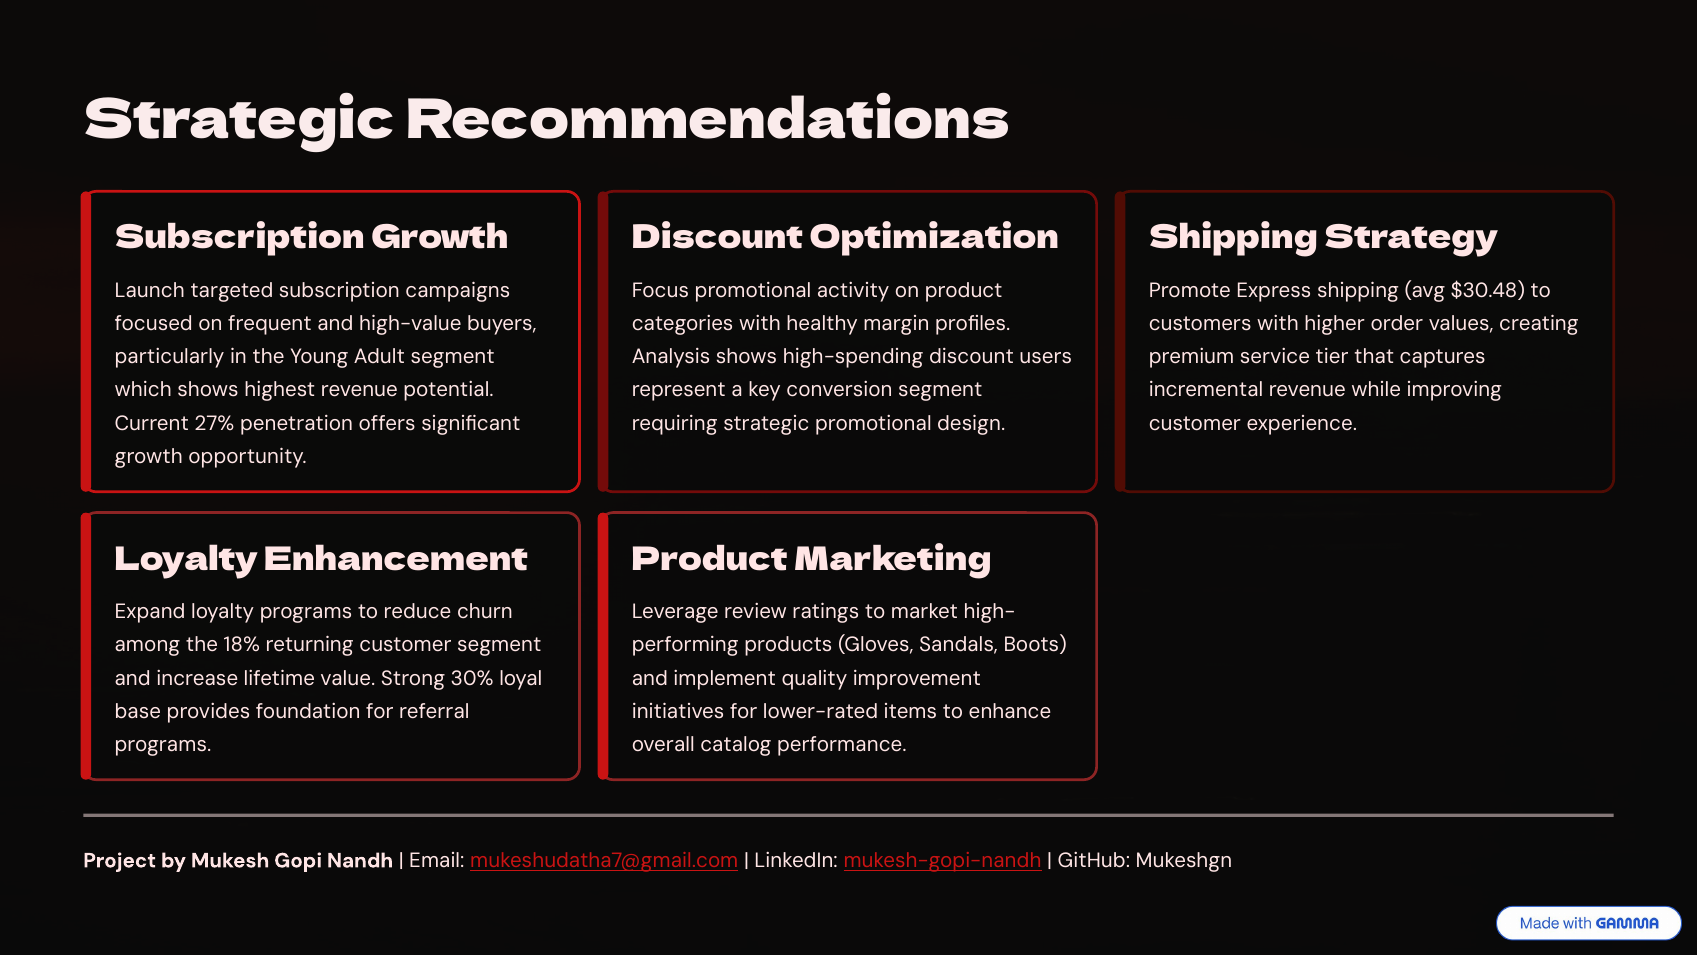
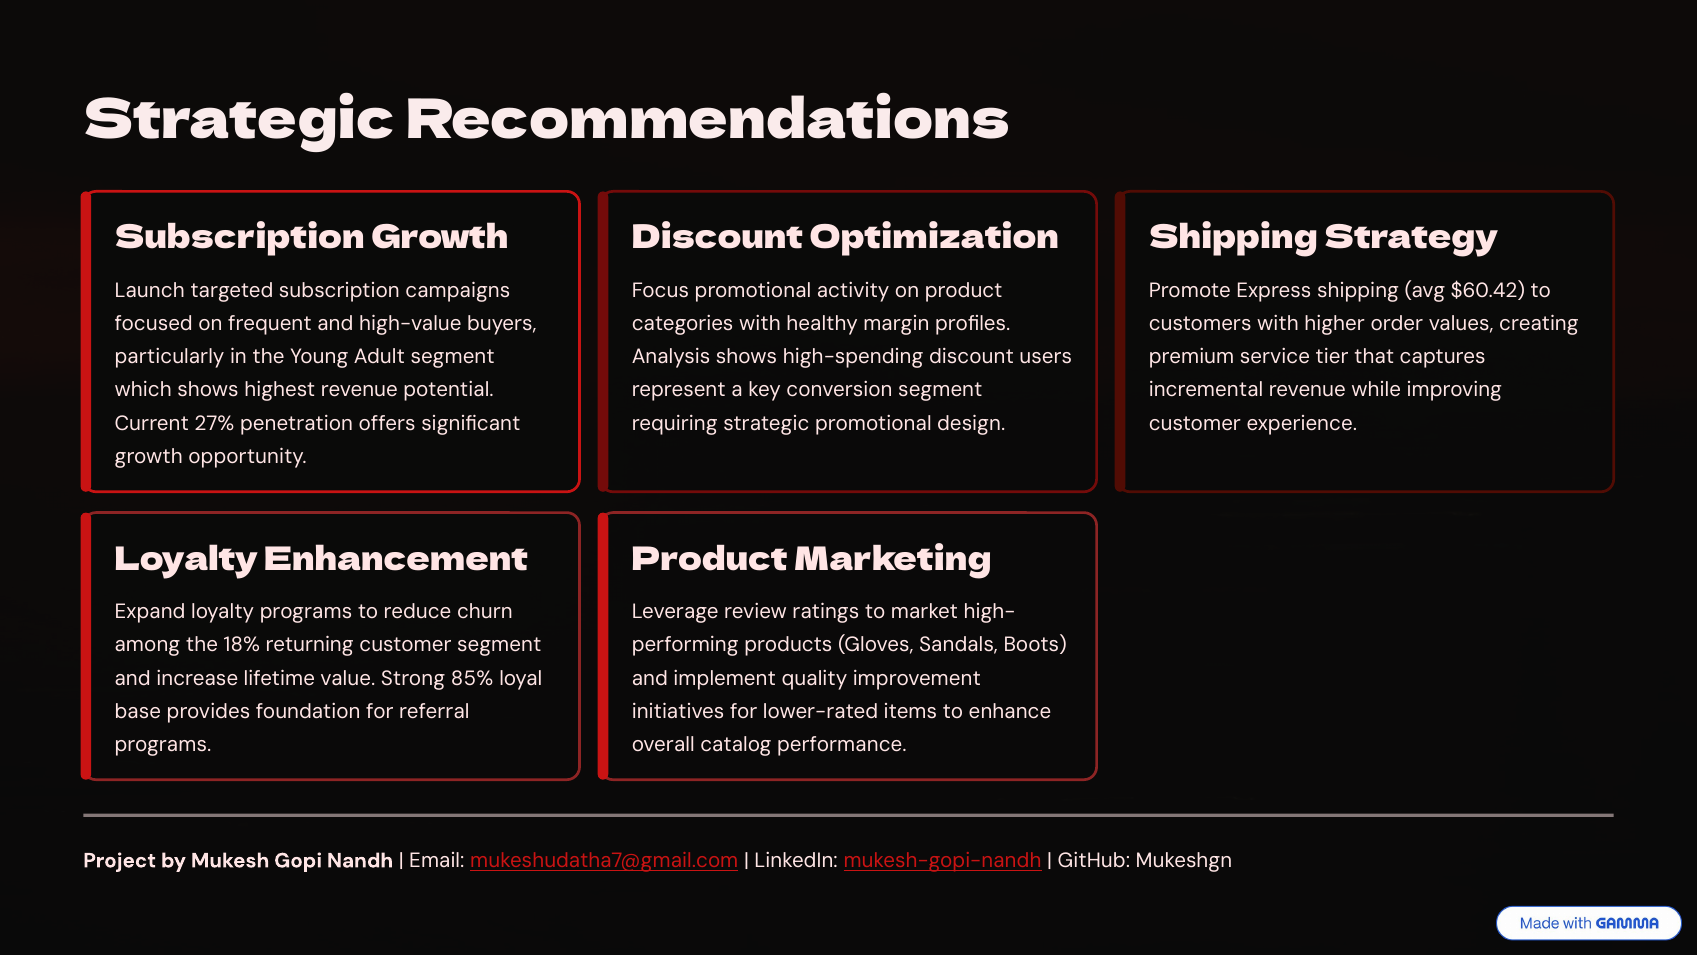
$30.48: $30.48 -> $60.42
30%: 30% -> 85%
